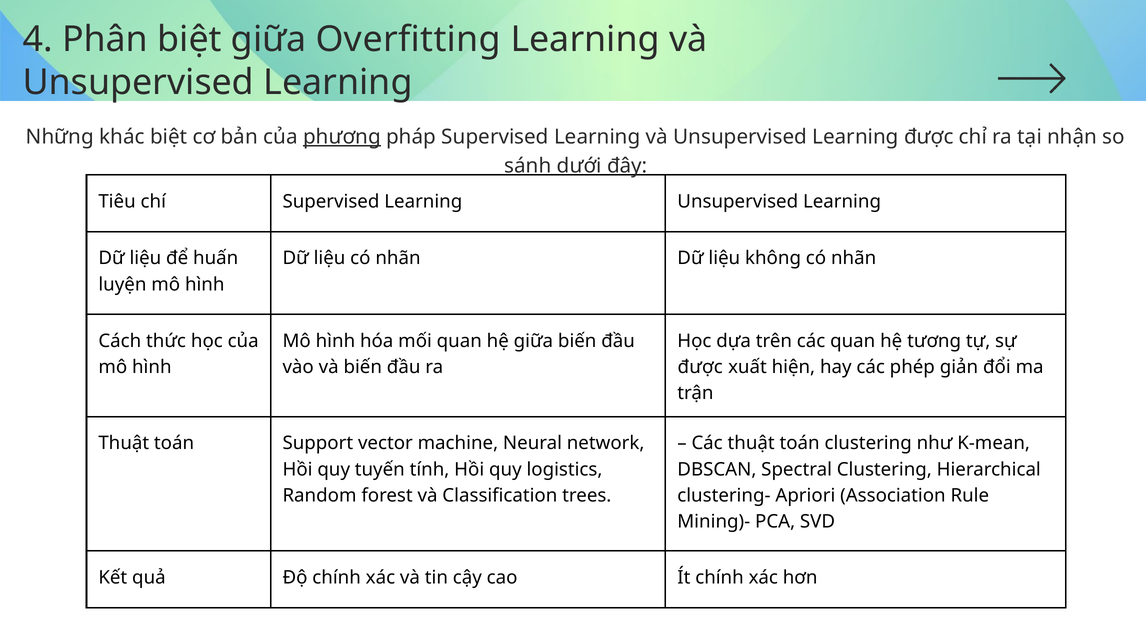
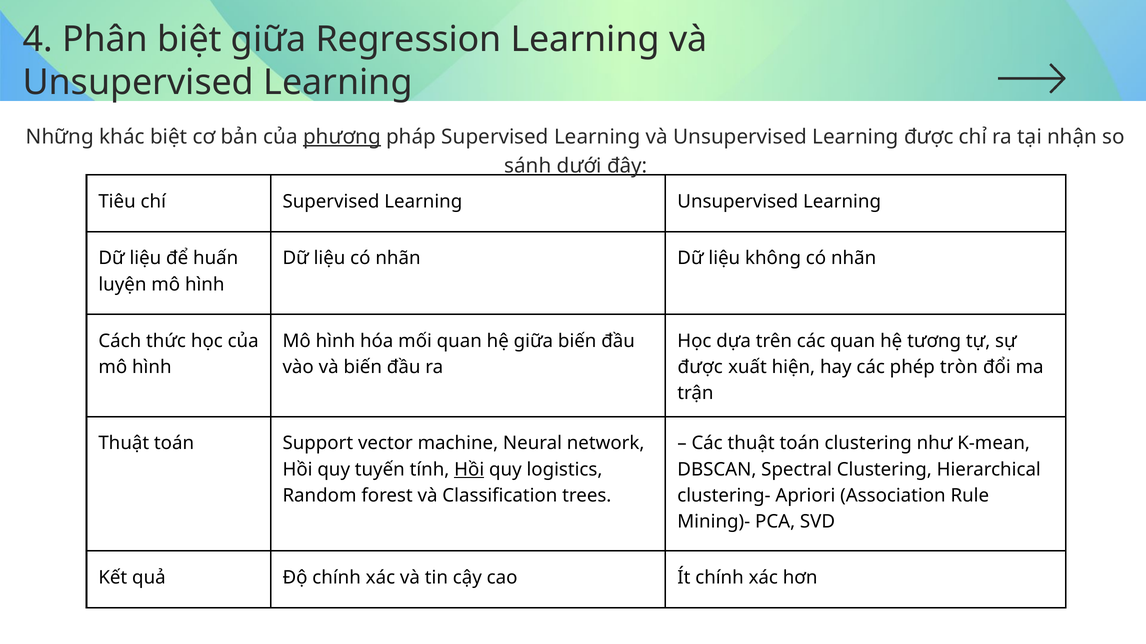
Overfitting: Overfitting -> Regression
giản: giản -> tròn
Hồi at (469, 470) underline: none -> present
